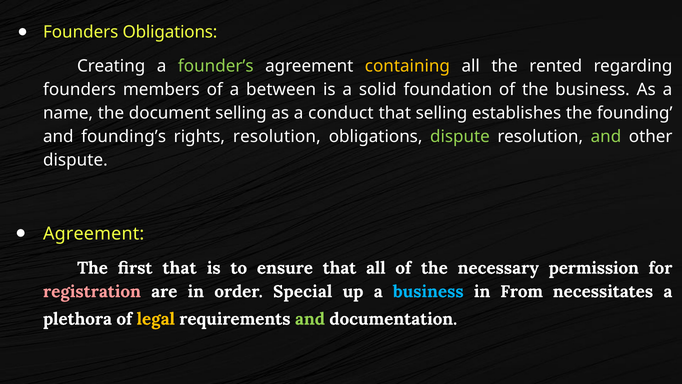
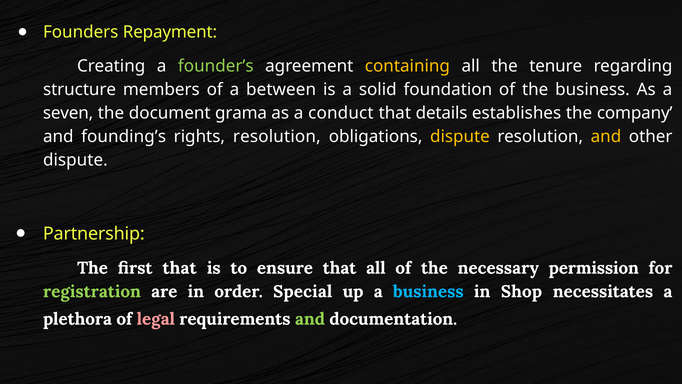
Founders Obligations: Obligations -> Repayment
rented: rented -> tenure
founders at (80, 90): founders -> structure
name: name -> seven
document selling: selling -> grama
that selling: selling -> details
founding: founding -> company
dispute at (460, 137) colour: light green -> yellow
and at (606, 137) colour: light green -> yellow
Agreement at (94, 233): Agreement -> Partnership
registration colour: pink -> light green
From: From -> Shop
legal colour: yellow -> pink
